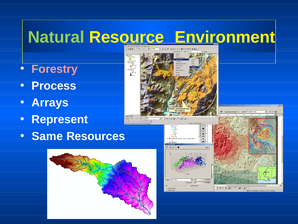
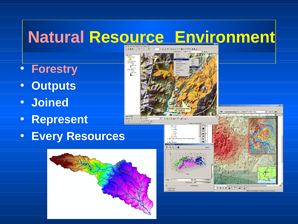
Natural colour: light green -> pink
Process: Process -> Outputs
Arrays: Arrays -> Joined
Same: Same -> Every
